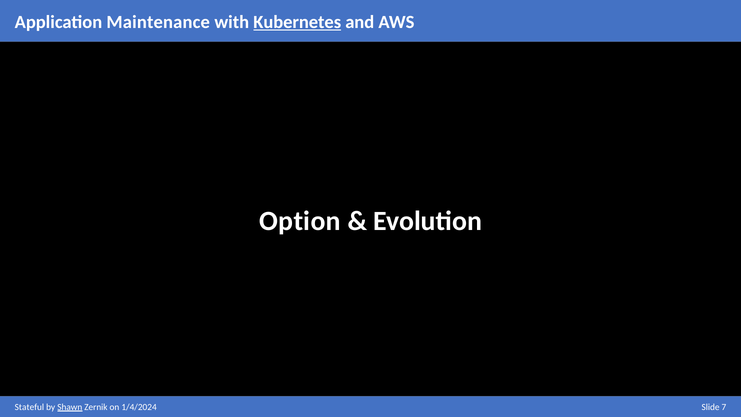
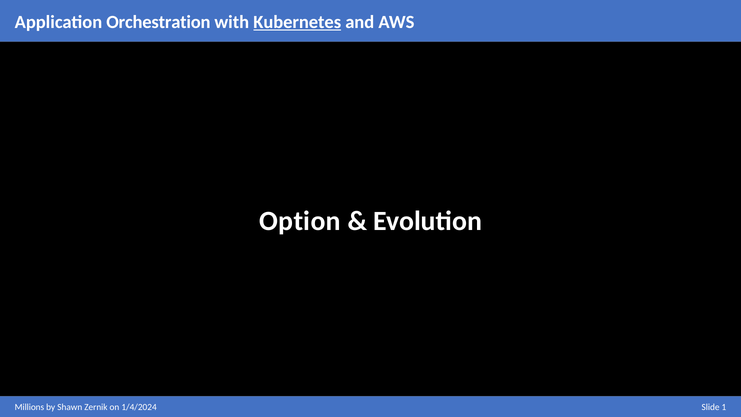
Maintenance: Maintenance -> Orchestration
Stateful: Stateful -> Millions
Shawn underline: present -> none
7: 7 -> 1
